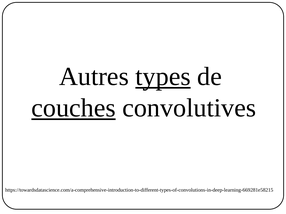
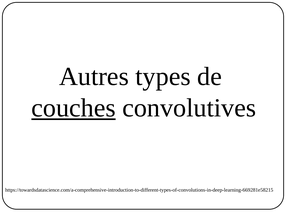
types underline: present -> none
